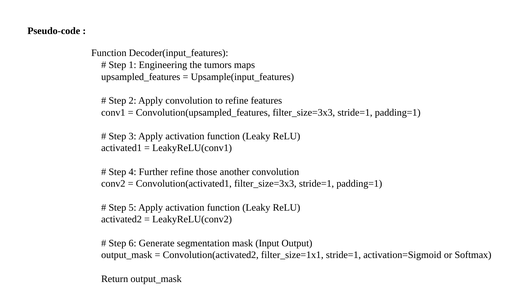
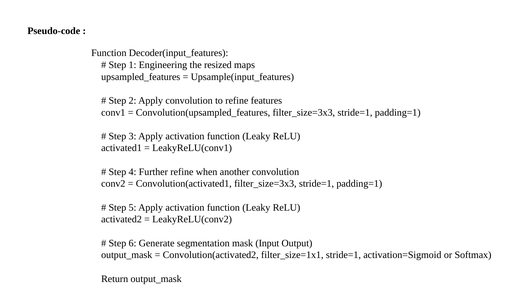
tumors: tumors -> resized
those: those -> when
